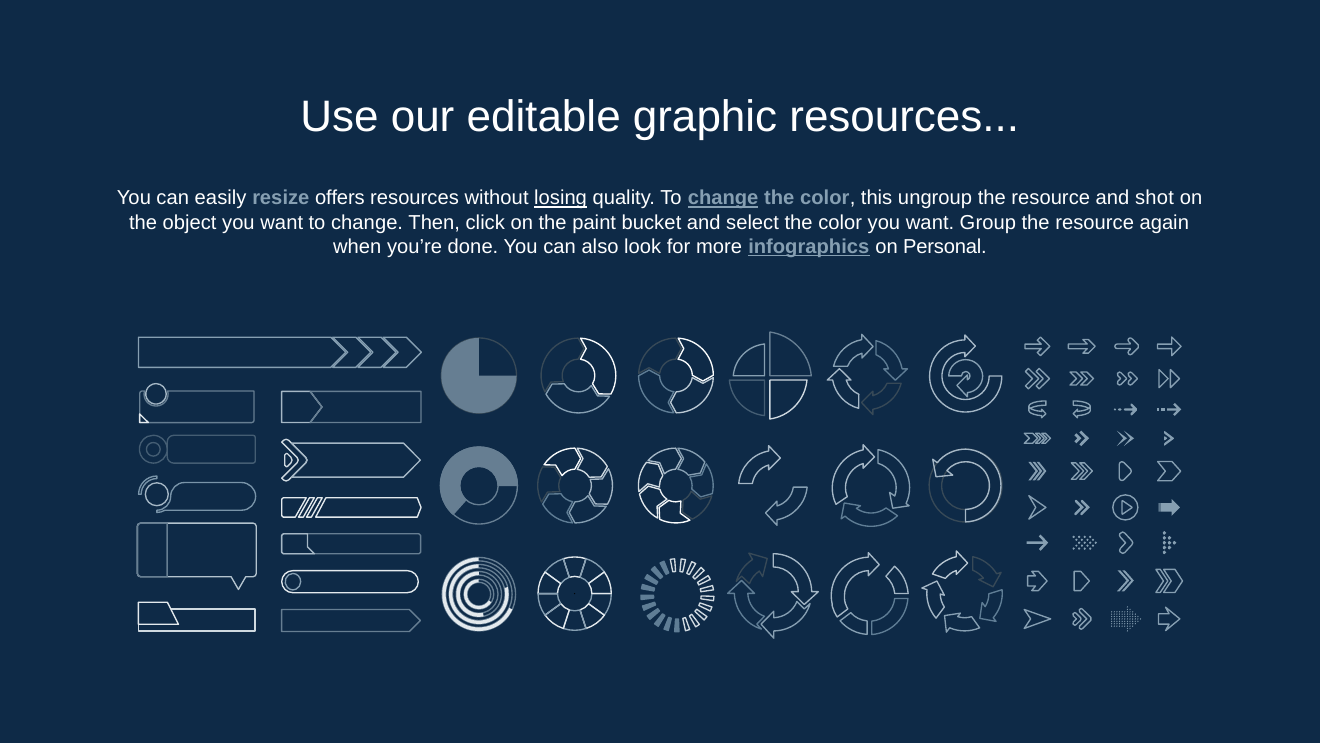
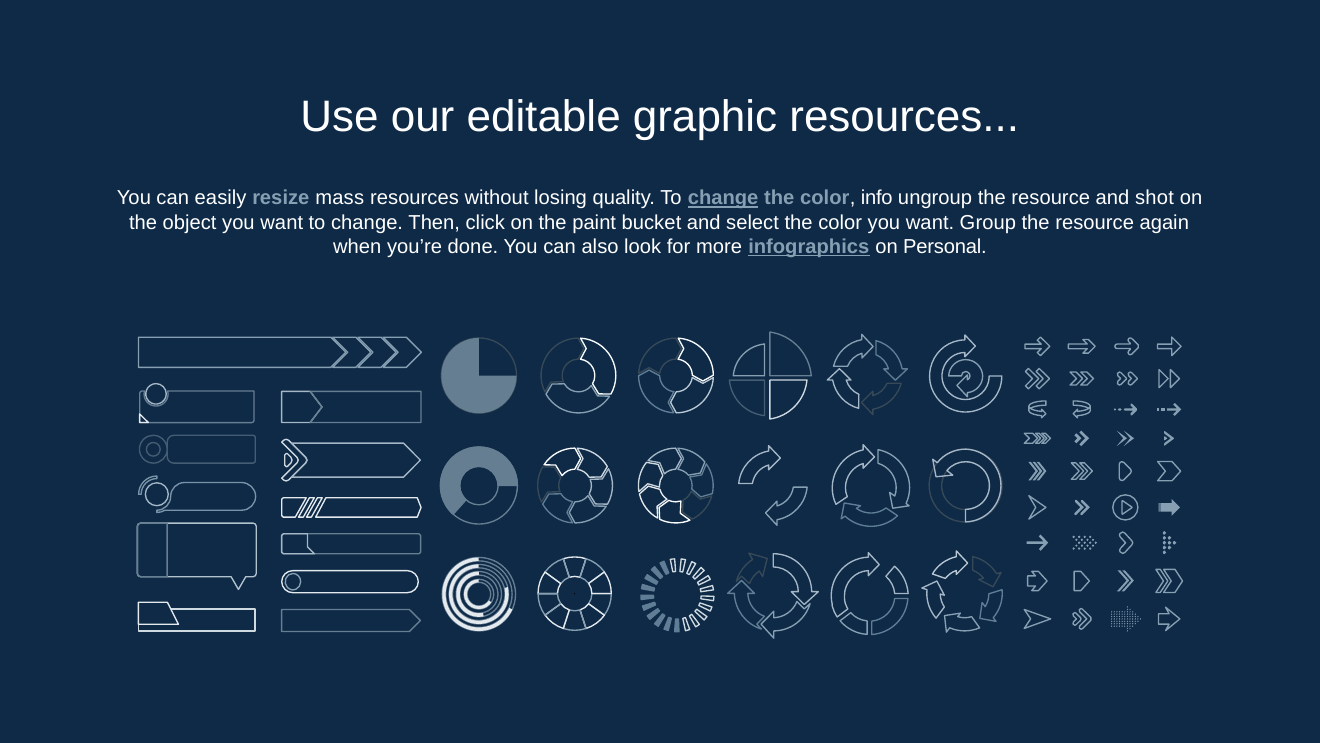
offers: offers -> mass
losing underline: present -> none
this: this -> info
